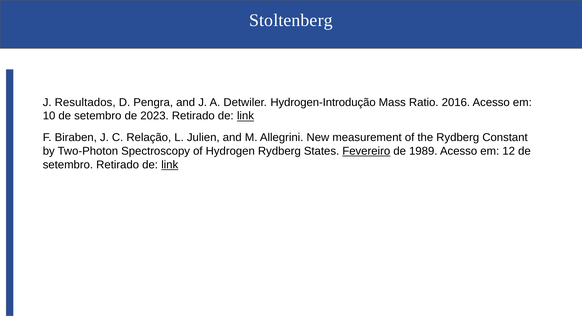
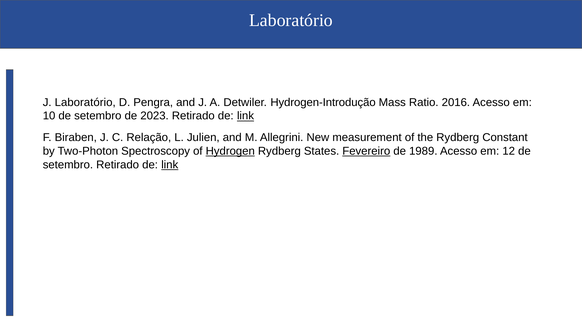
Stoltenberg at (291, 20): Stoltenberg -> Laboratório
J Resultados: Resultados -> Laboratório
Hydrogen underline: none -> present
